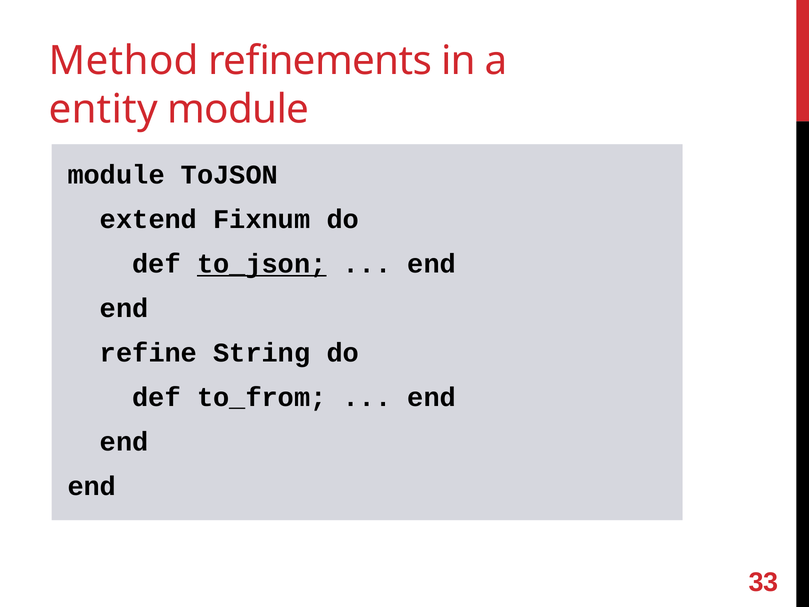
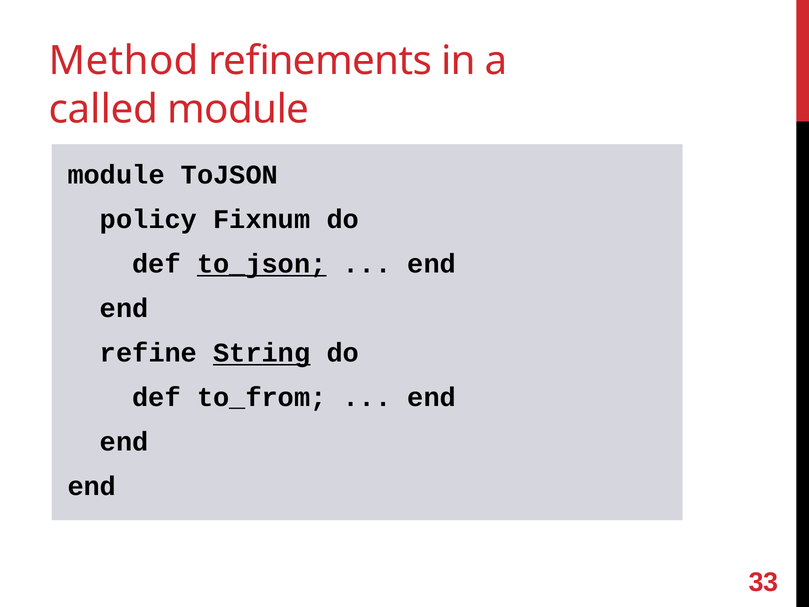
entity: entity -> called
extend: extend -> policy
String underline: none -> present
